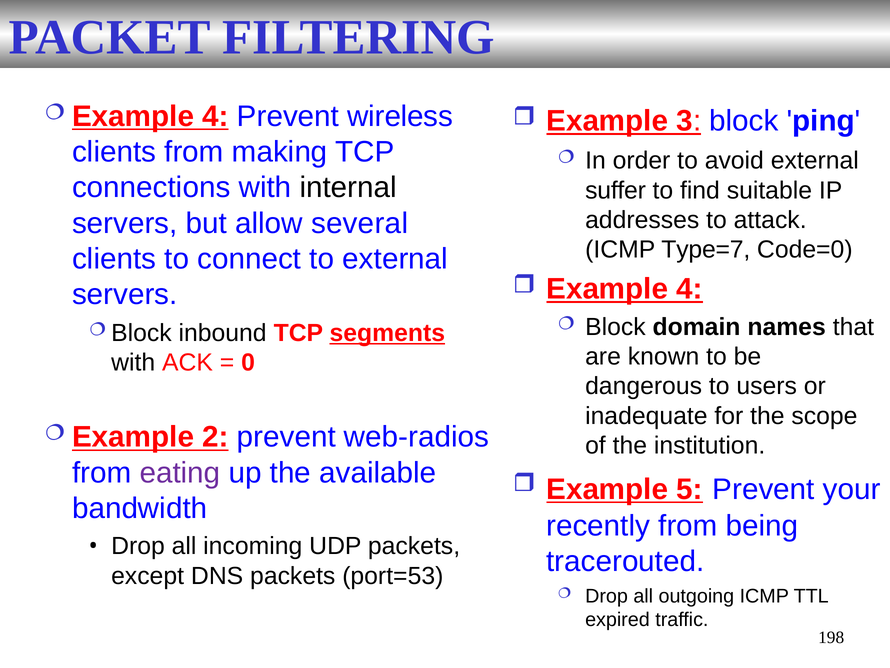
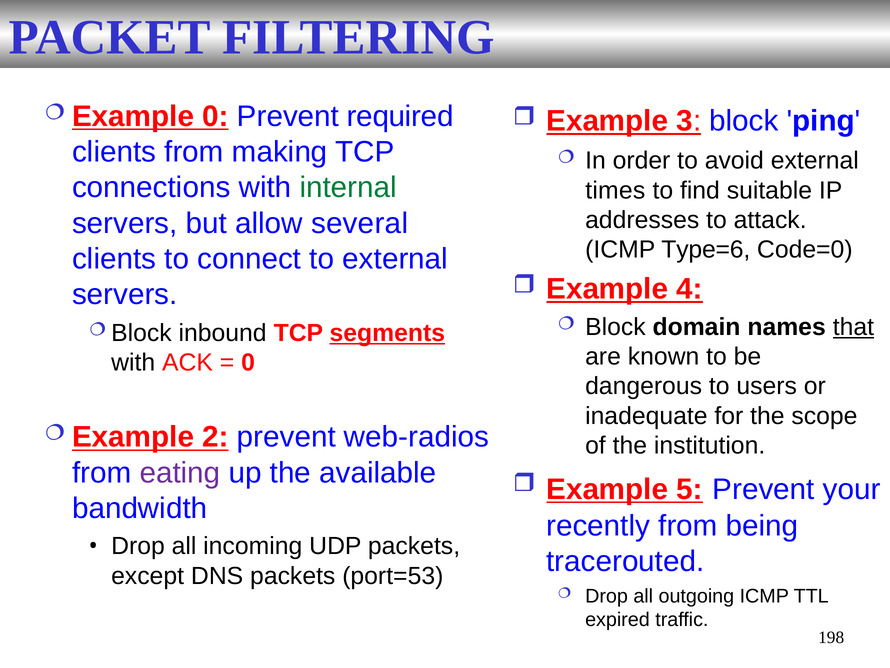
4 at (215, 116): 4 -> 0
wireless: wireless -> required
internal colour: black -> green
suffer: suffer -> times
Type=7: Type=7 -> Type=6
that underline: none -> present
